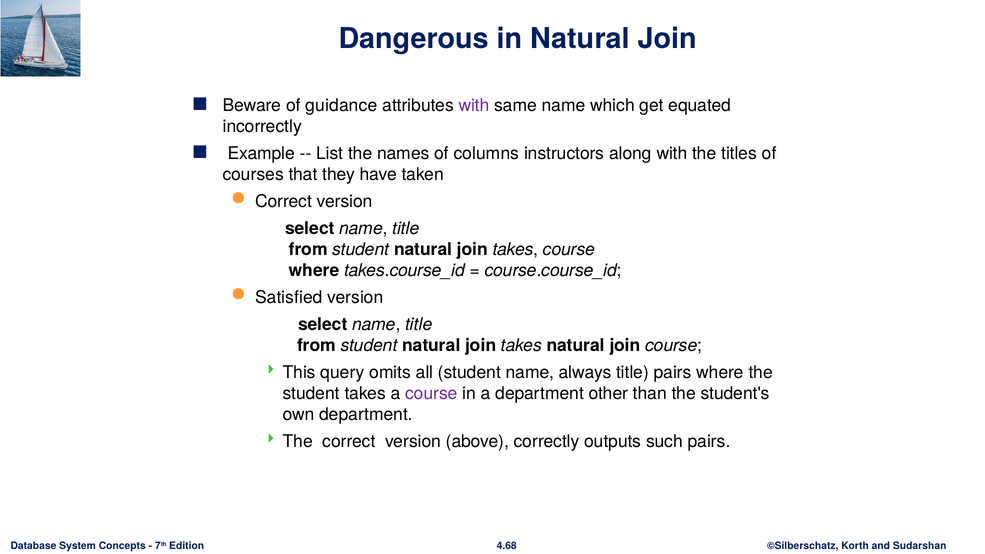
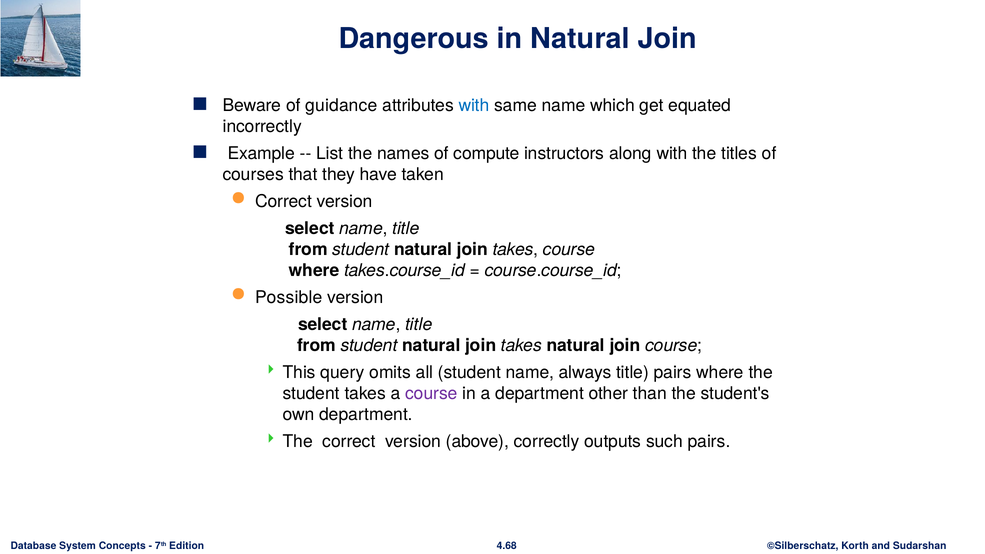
with at (474, 106) colour: purple -> blue
columns: columns -> compute
Satisfied: Satisfied -> Possible
